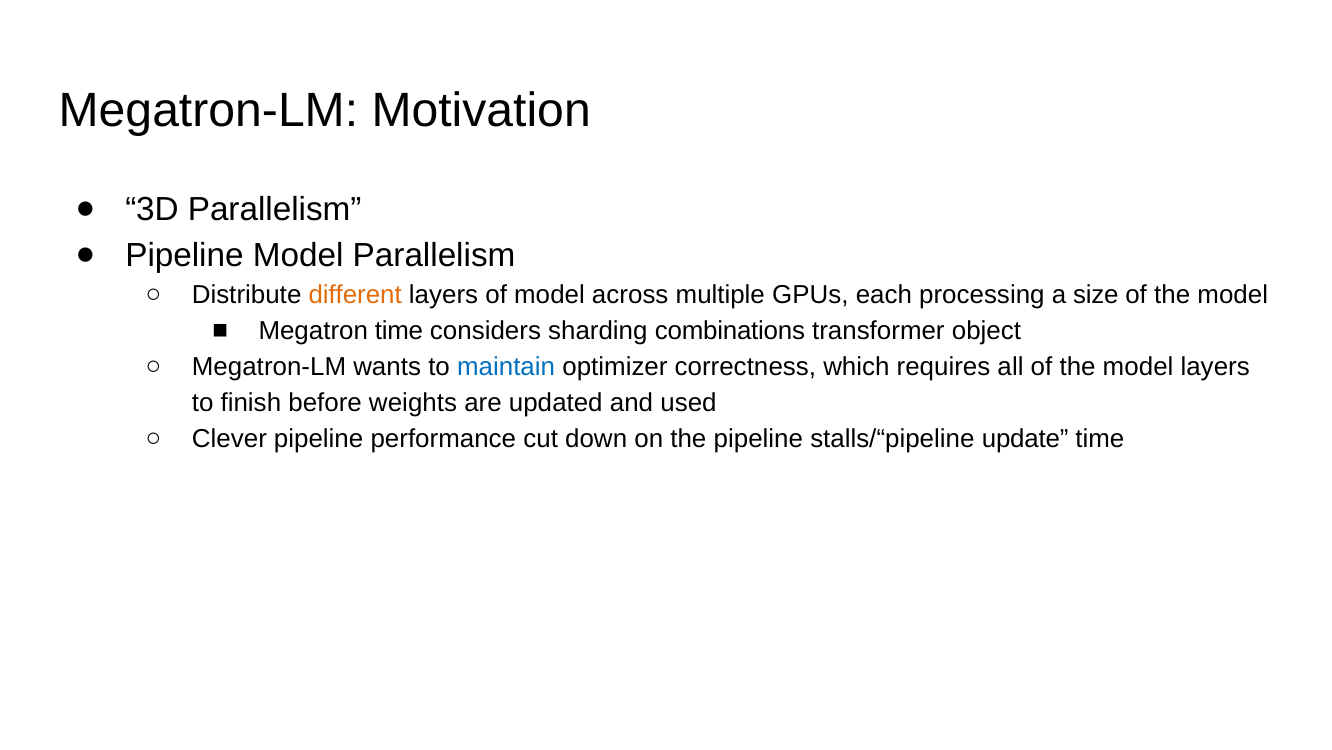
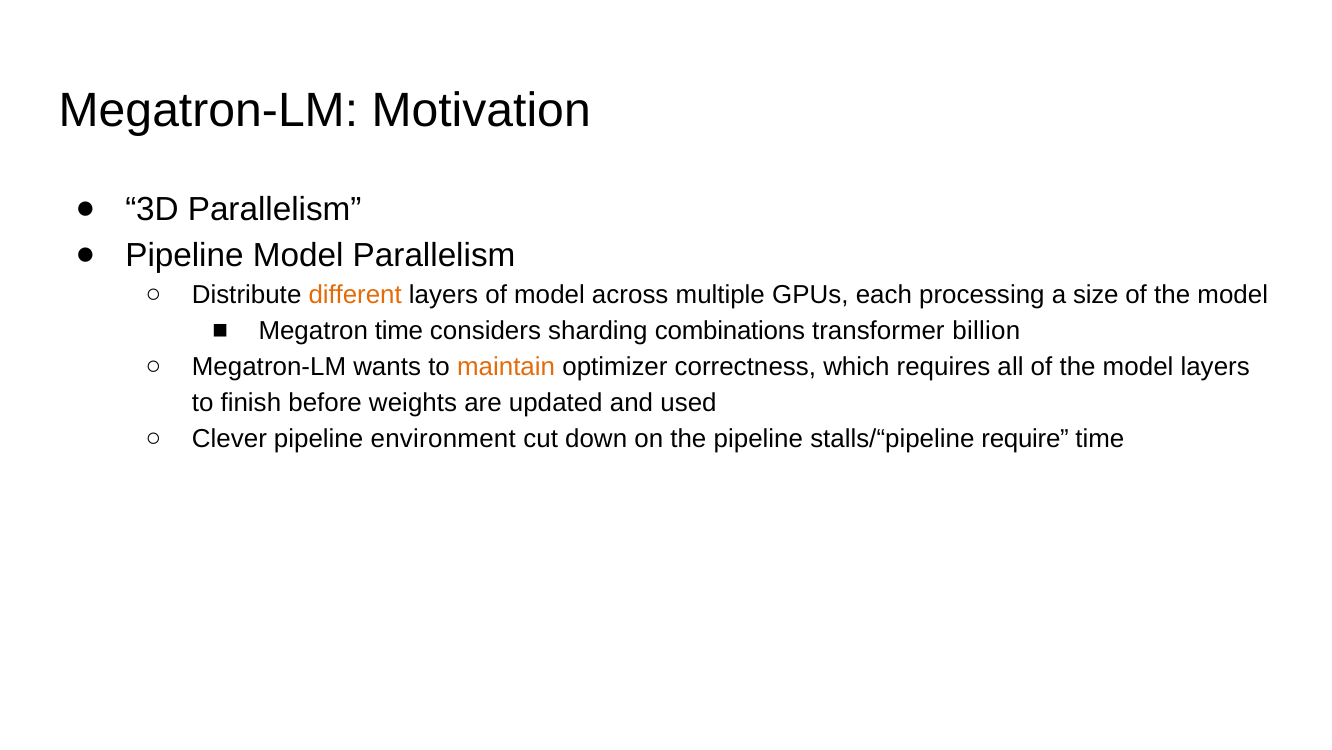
object: object -> billion
maintain colour: blue -> orange
performance: performance -> environment
update: update -> require
